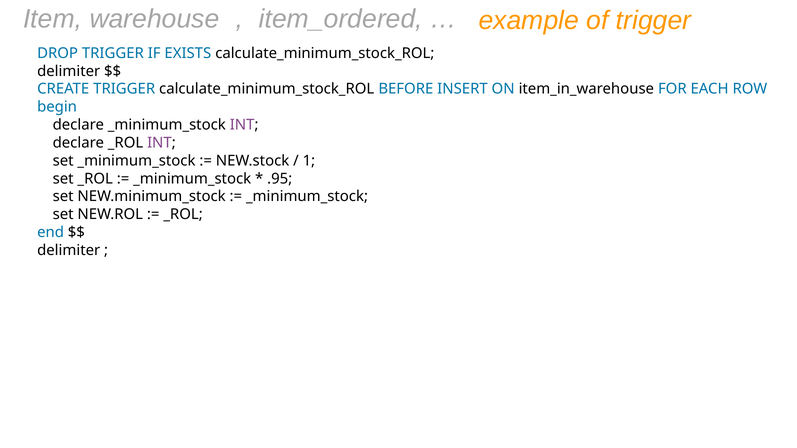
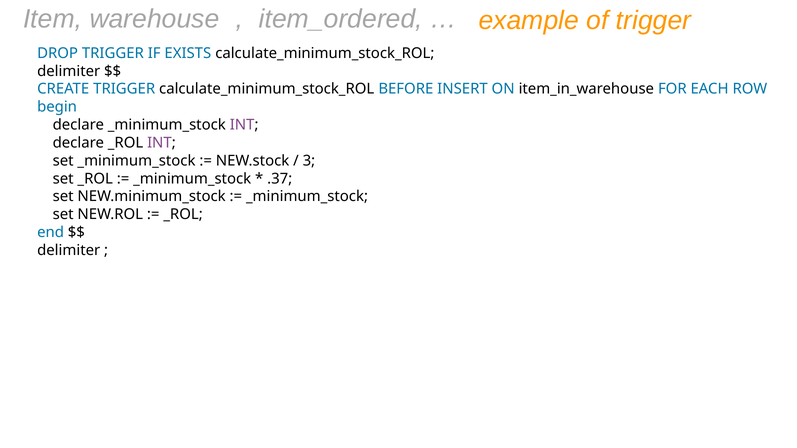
1: 1 -> 3
.95: .95 -> .37
